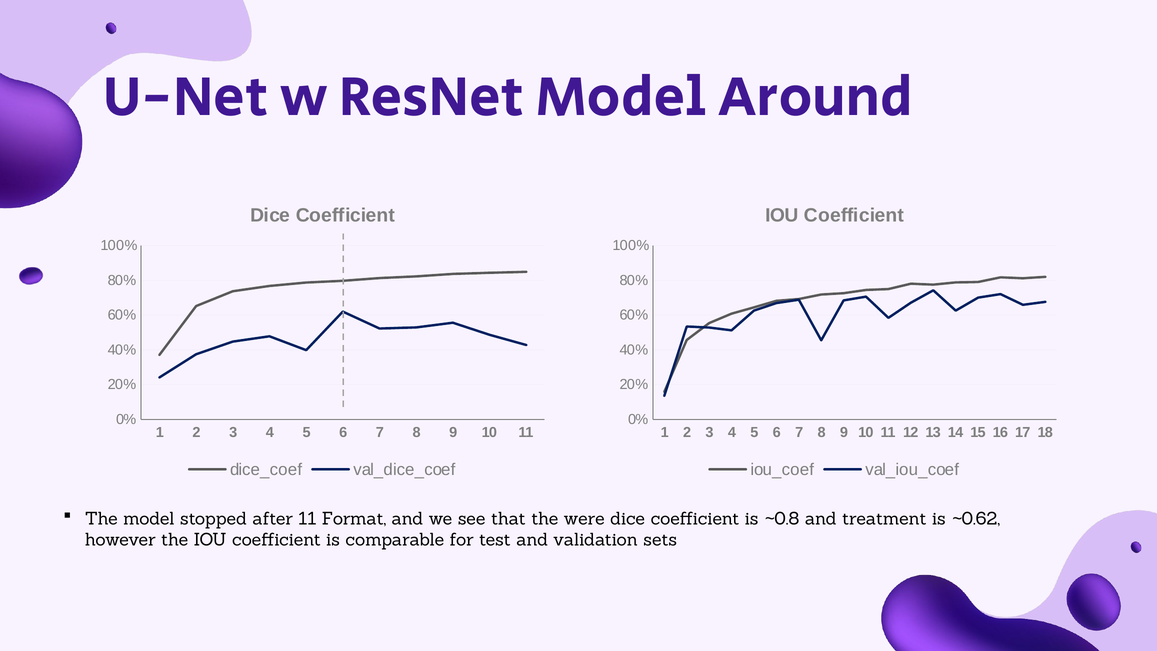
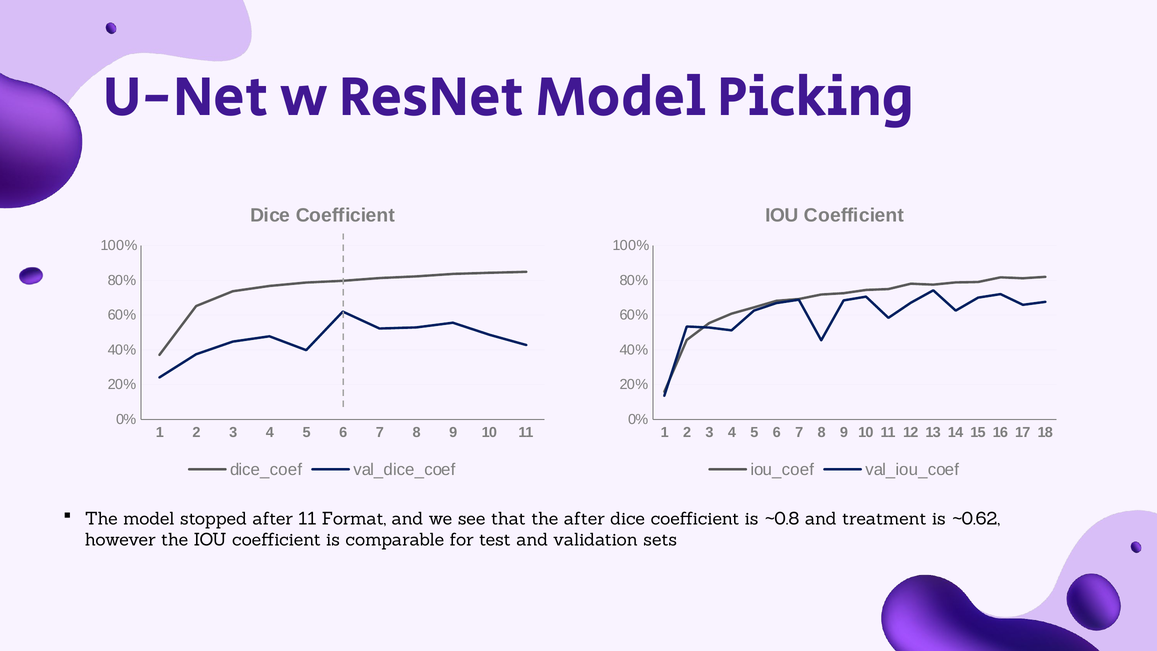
Around: Around -> Picking
the were: were -> after
